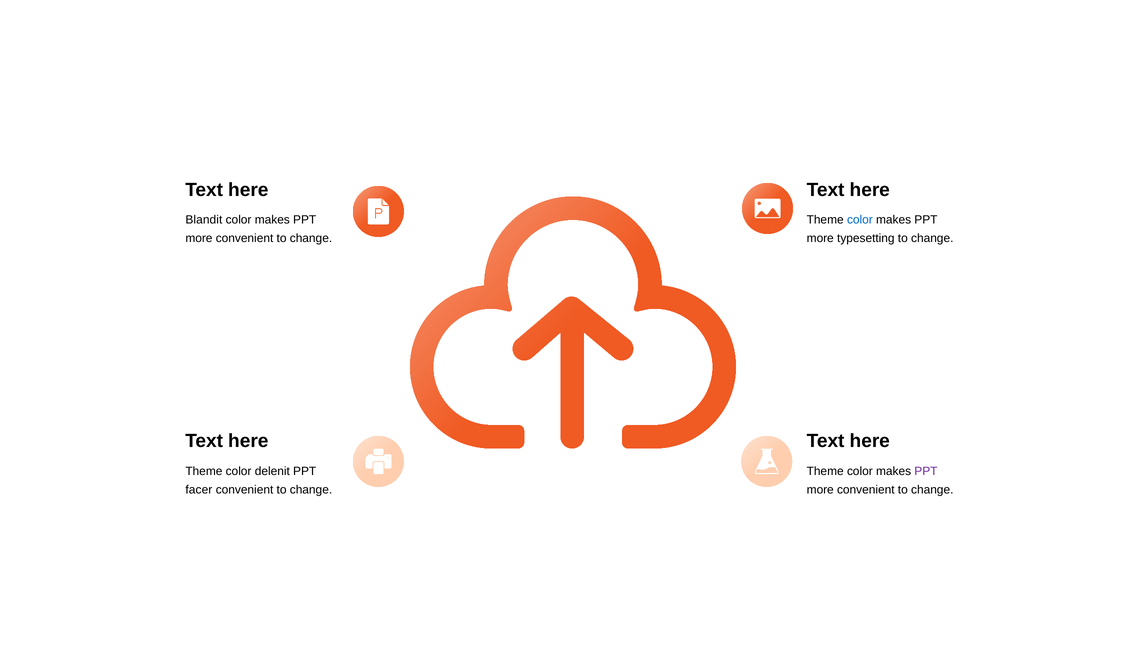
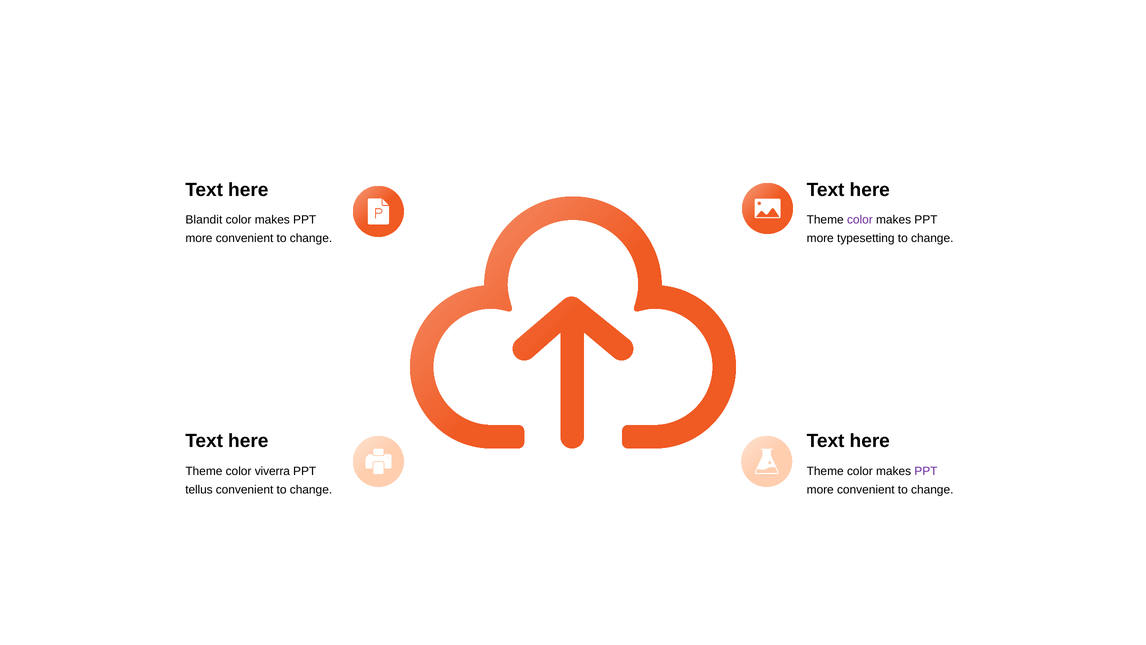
color at (860, 220) colour: blue -> purple
delenit: delenit -> viverra
facer: facer -> tellus
